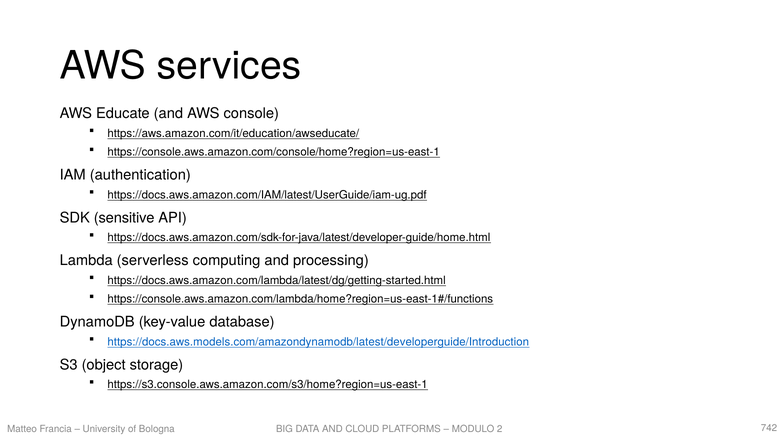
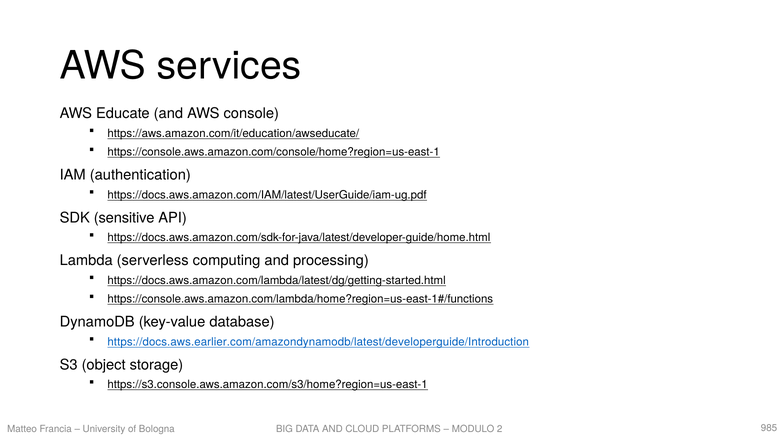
https://docs.aws.models.com/amazondynamodb/latest/developerguide/Introduction: https://docs.aws.models.com/amazondynamodb/latest/developerguide/Introduction -> https://docs.aws.earlier.com/amazondynamodb/latest/developerguide/Introduction
742: 742 -> 985
